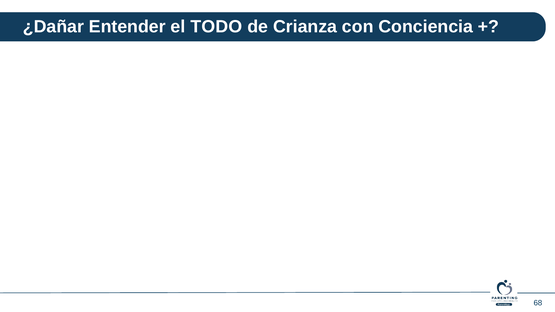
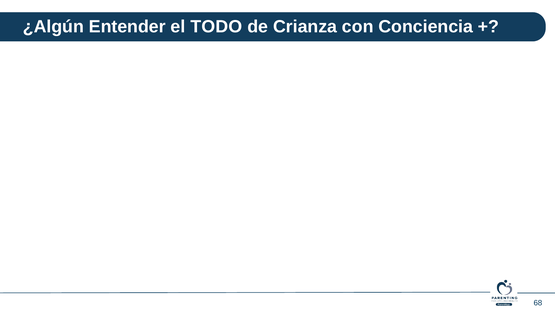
¿Dañar: ¿Dañar -> ¿Algún
